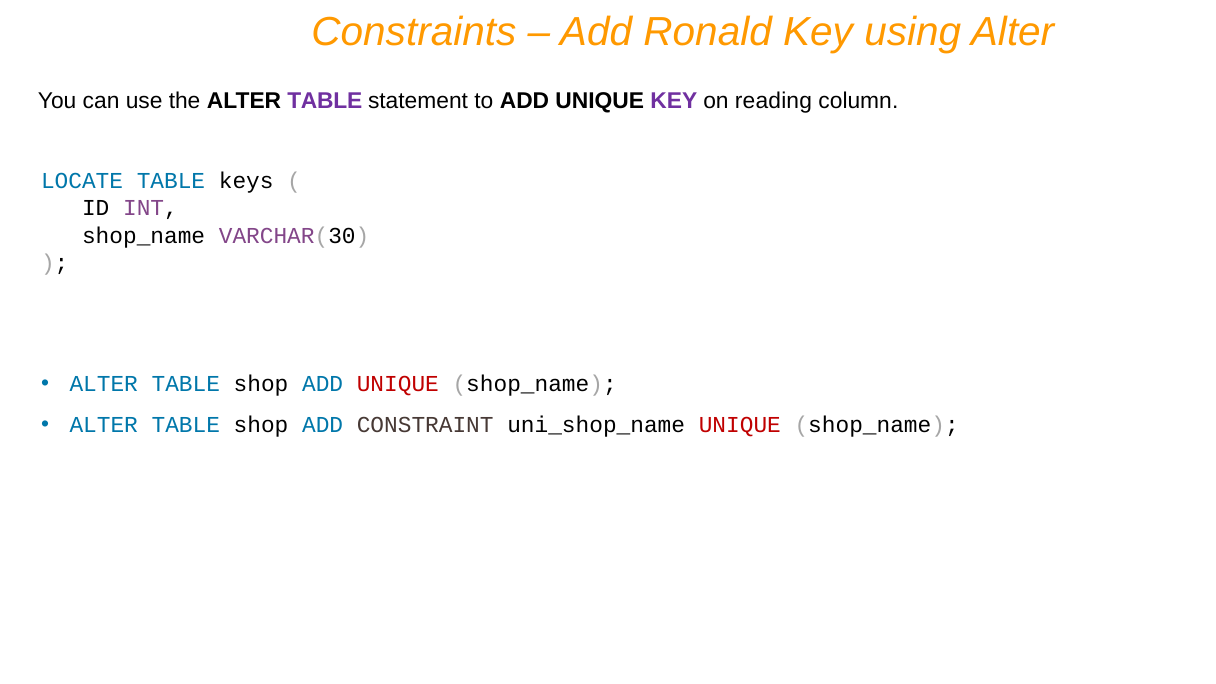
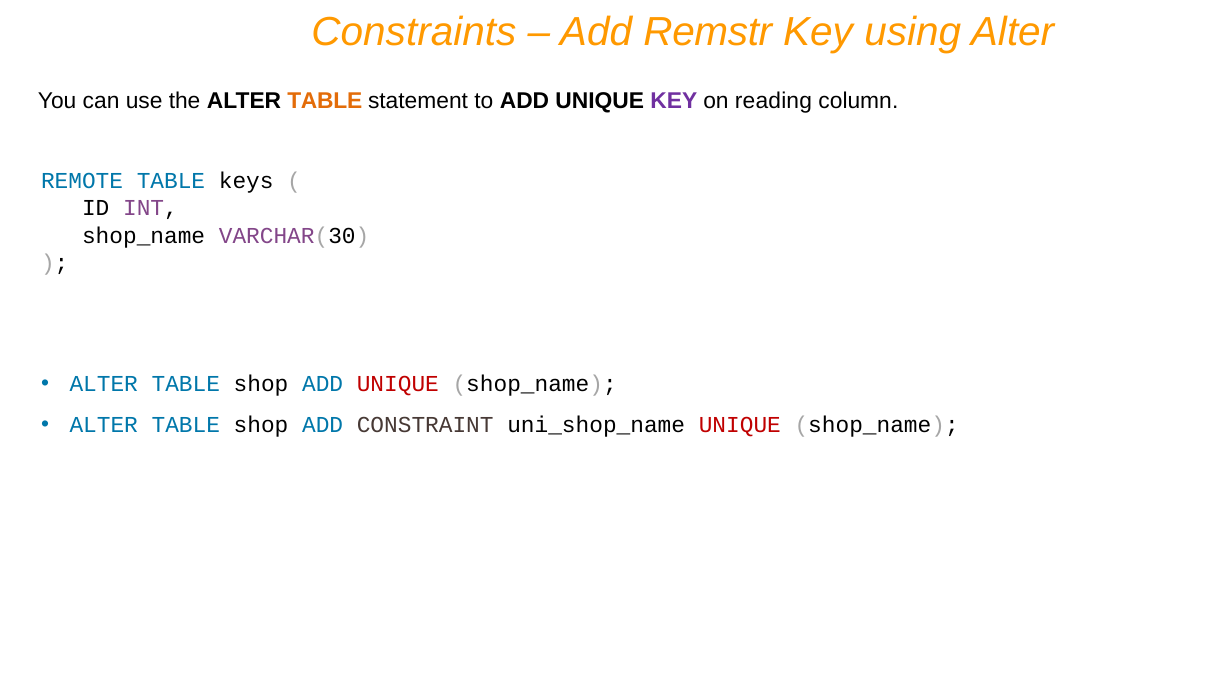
Ronald: Ronald -> Remstr
TABLE at (325, 101) colour: purple -> orange
LOCATE: LOCATE -> REMOTE
